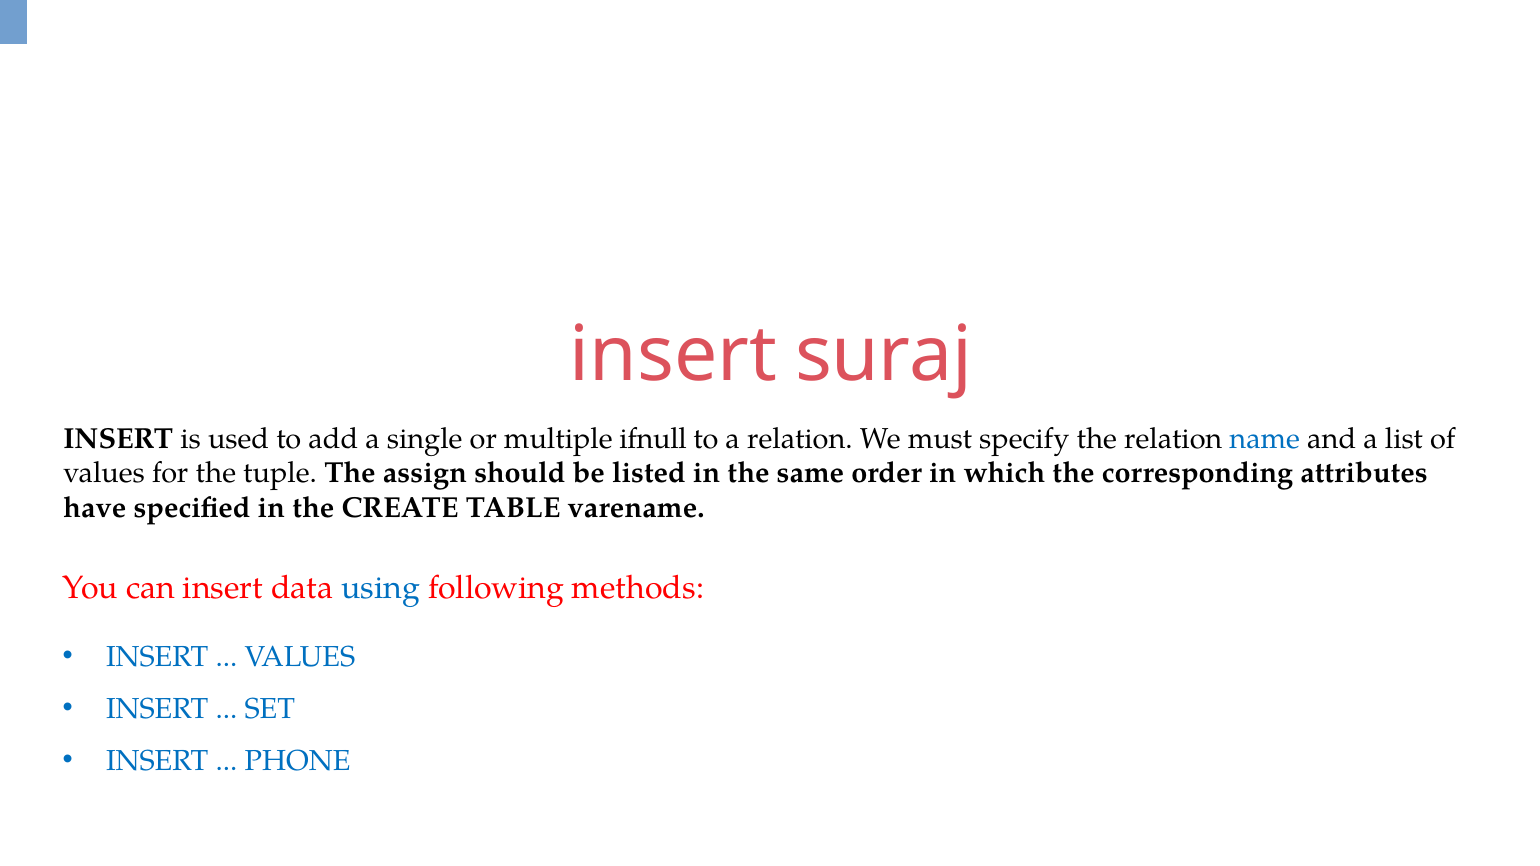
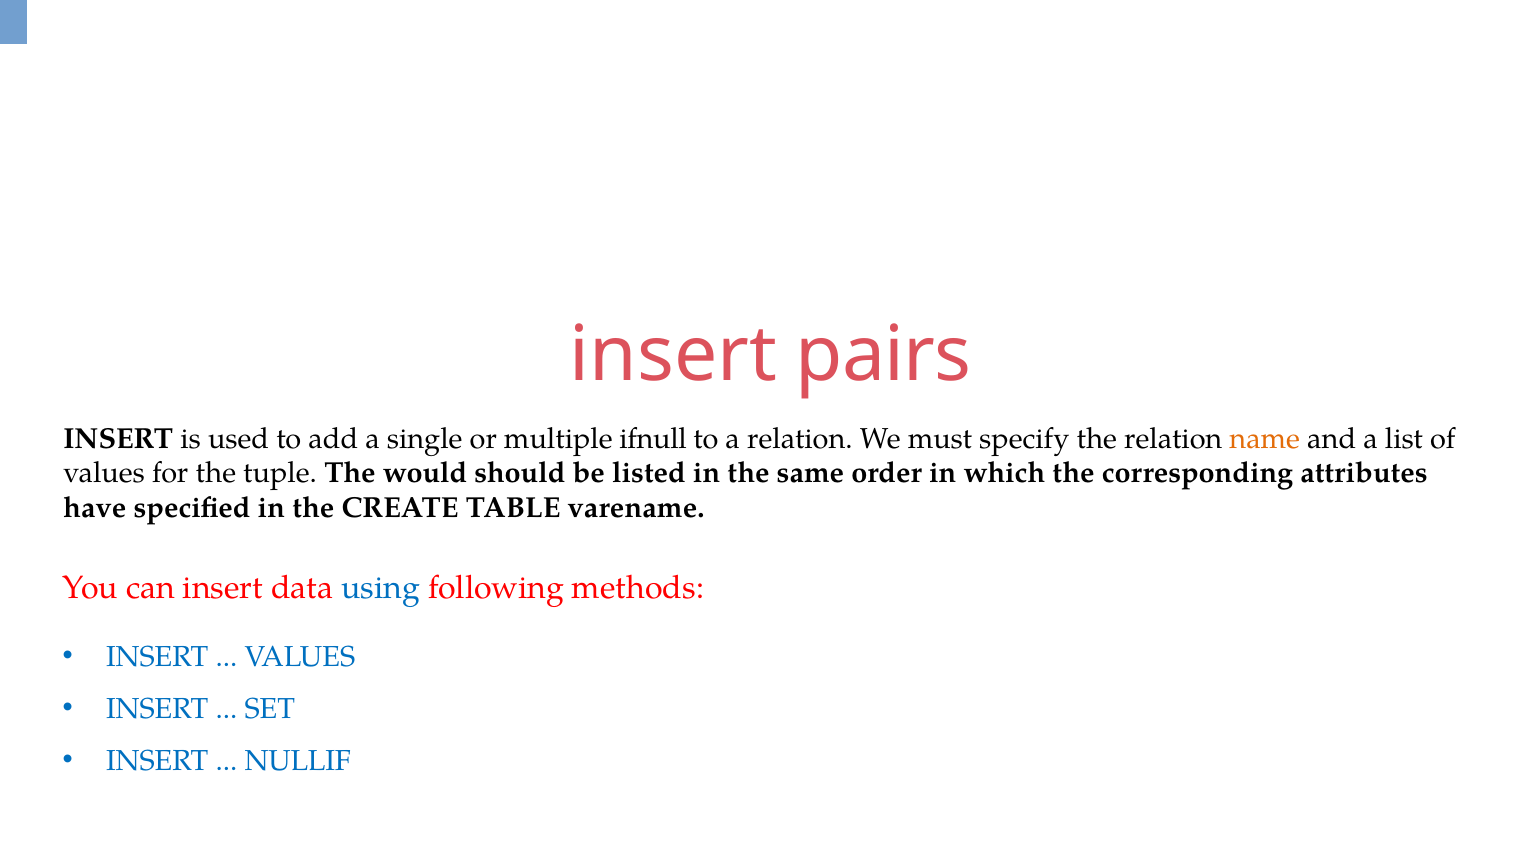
suraj: suraj -> pairs
name colour: blue -> orange
assign: assign -> would
PHONE: PHONE -> NULLIF
